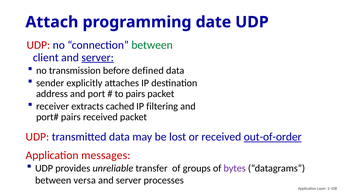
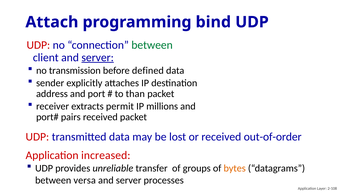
date: date -> bind
to pairs: pairs -> than
cached: cached -> permit
filtering: filtering -> millions
out-of-order underline: present -> none
messages: messages -> increased
bytes colour: purple -> orange
